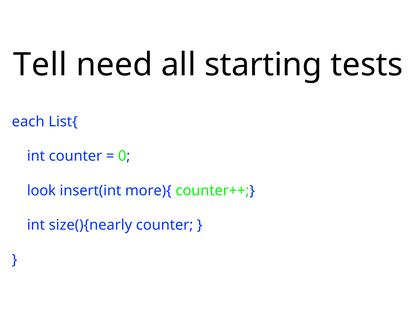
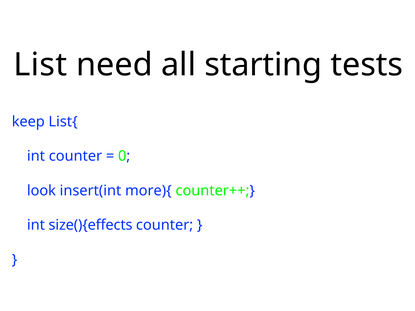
Tell: Tell -> List
each: each -> keep
size(){nearly: size(){nearly -> size(){effects
